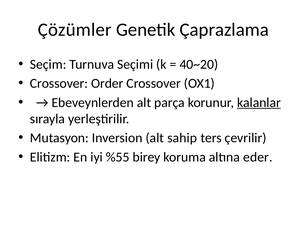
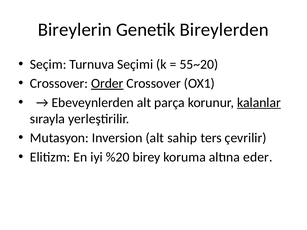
Çözümler: Çözümler -> Bireylerin
Çaprazlama: Çaprazlama -> Bireylerden
40~20: 40~20 -> 55~20
Order underline: none -> present
%55: %55 -> %20
